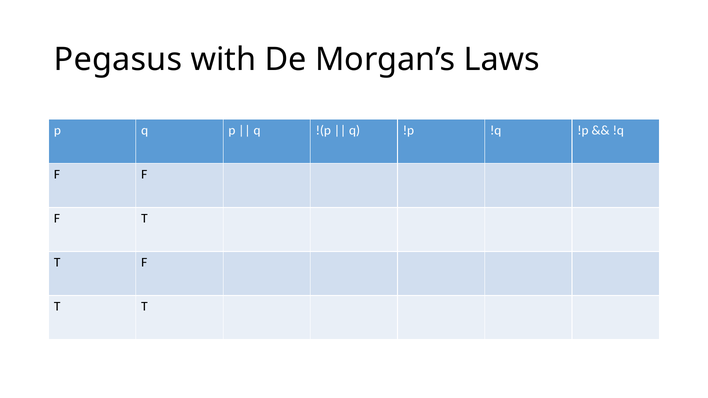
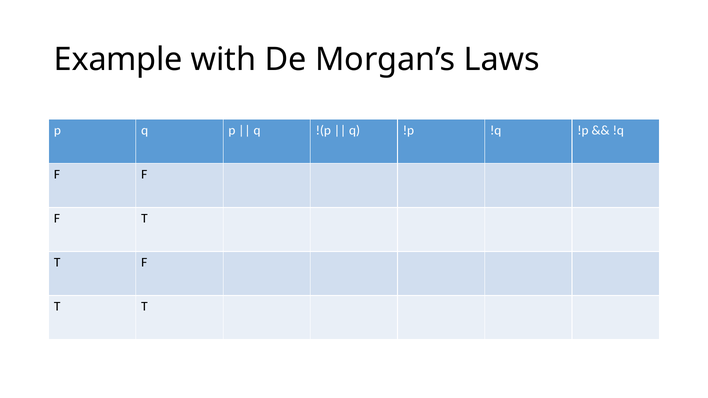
Pegasus: Pegasus -> Example
